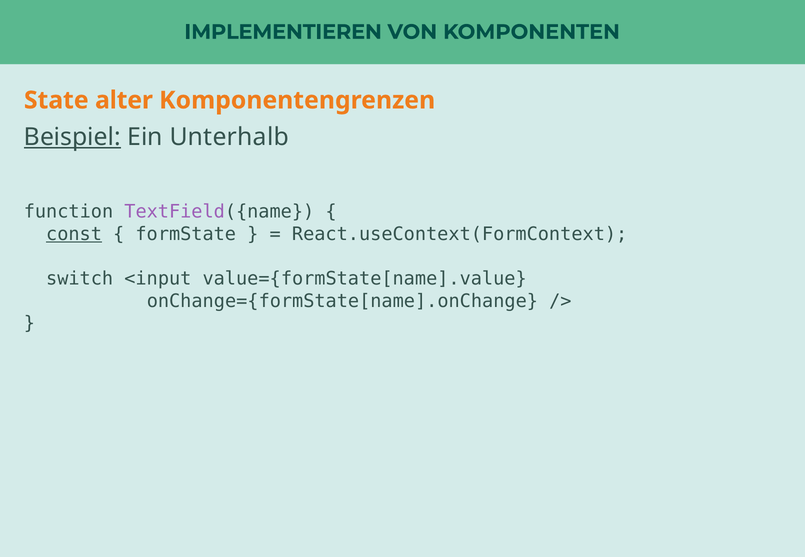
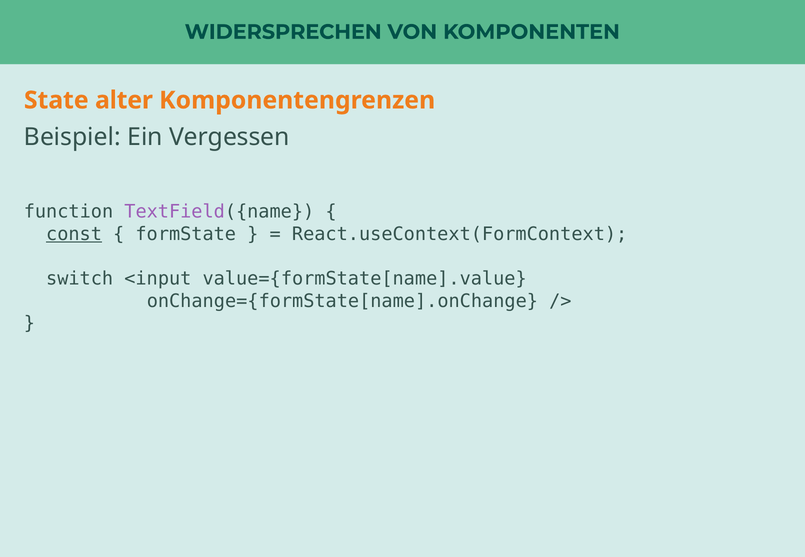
IMPLEMENTIEREN: IMPLEMENTIEREN -> WIDERSPRECHEN
Beispiel underline: present -> none
Unterhalb: Unterhalb -> Vergessen
